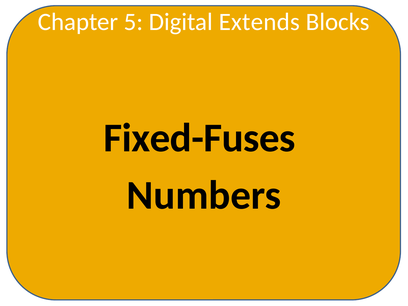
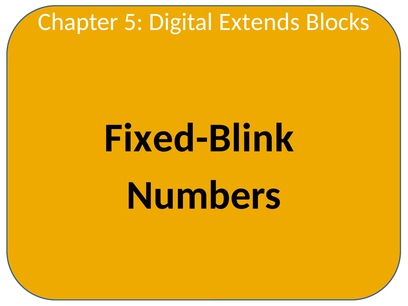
Fixed-Fuses: Fixed-Fuses -> Fixed-Blink
